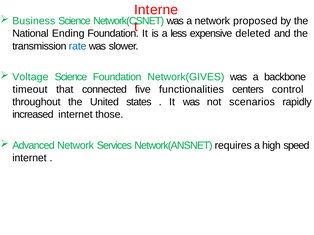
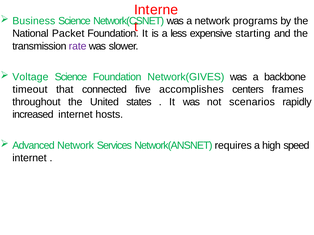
proposed: proposed -> programs
Ending: Ending -> Packet
deleted: deleted -> starting
rate colour: blue -> purple
functionalities: functionalities -> accomplishes
control: control -> frames
those: those -> hosts
